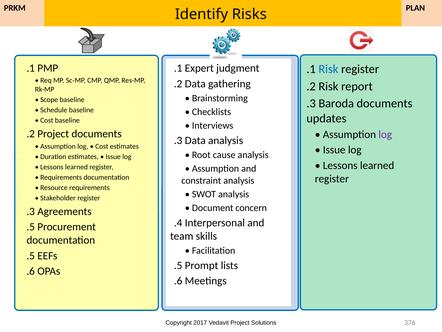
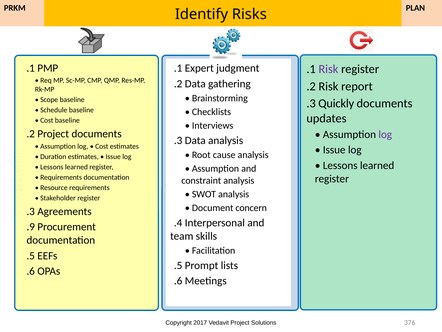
Risk at (328, 69) colour: blue -> purple
Baroda: Baroda -> Quickly
.5 at (31, 227): .5 -> .9
